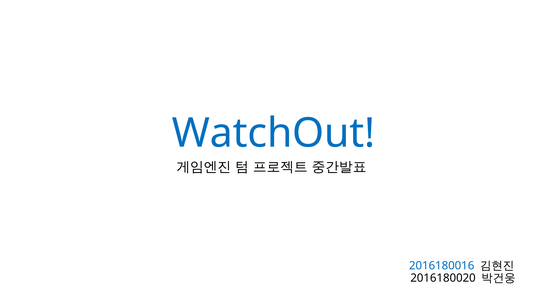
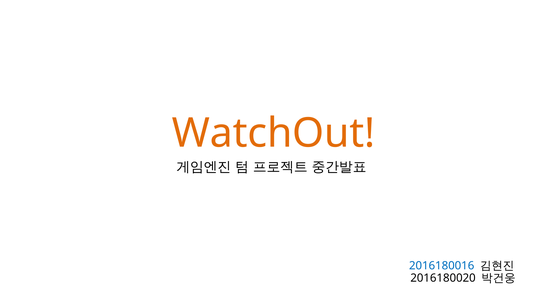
WatchOut colour: blue -> orange
